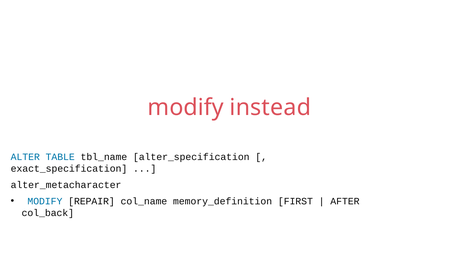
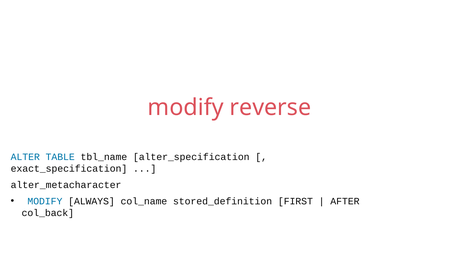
instead: instead -> reverse
REPAIR: REPAIR -> ALWAYS
memory_definition: memory_definition -> stored_definition
